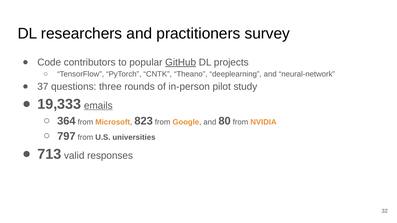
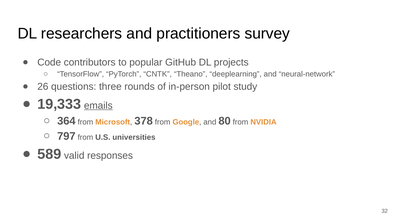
GitHub underline: present -> none
37: 37 -> 26
823: 823 -> 378
713: 713 -> 589
